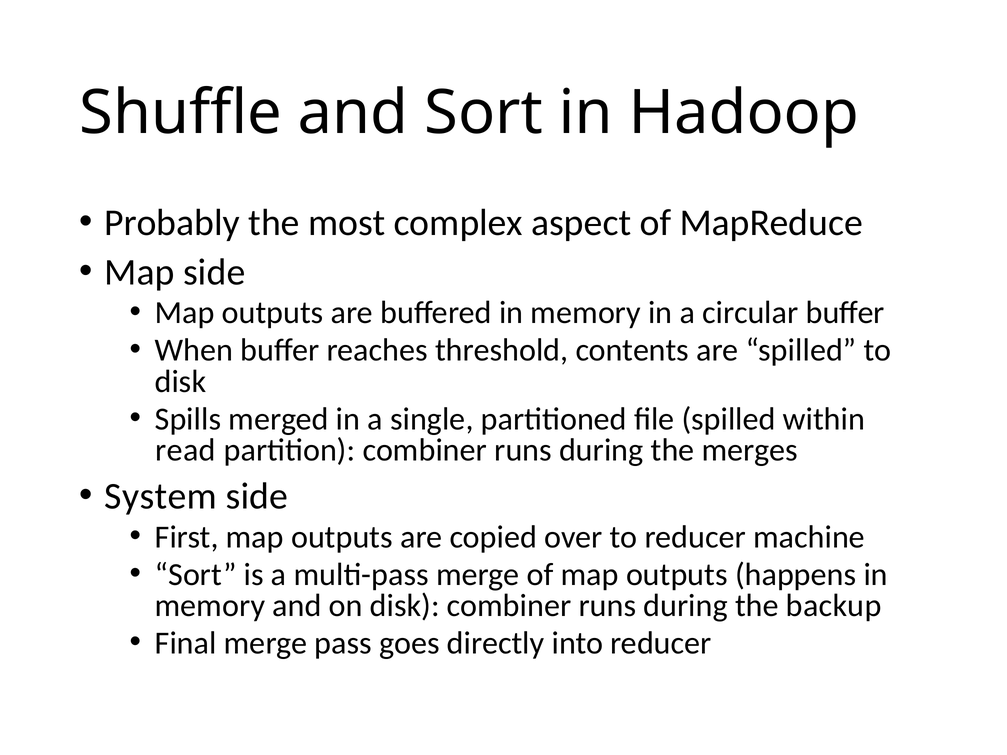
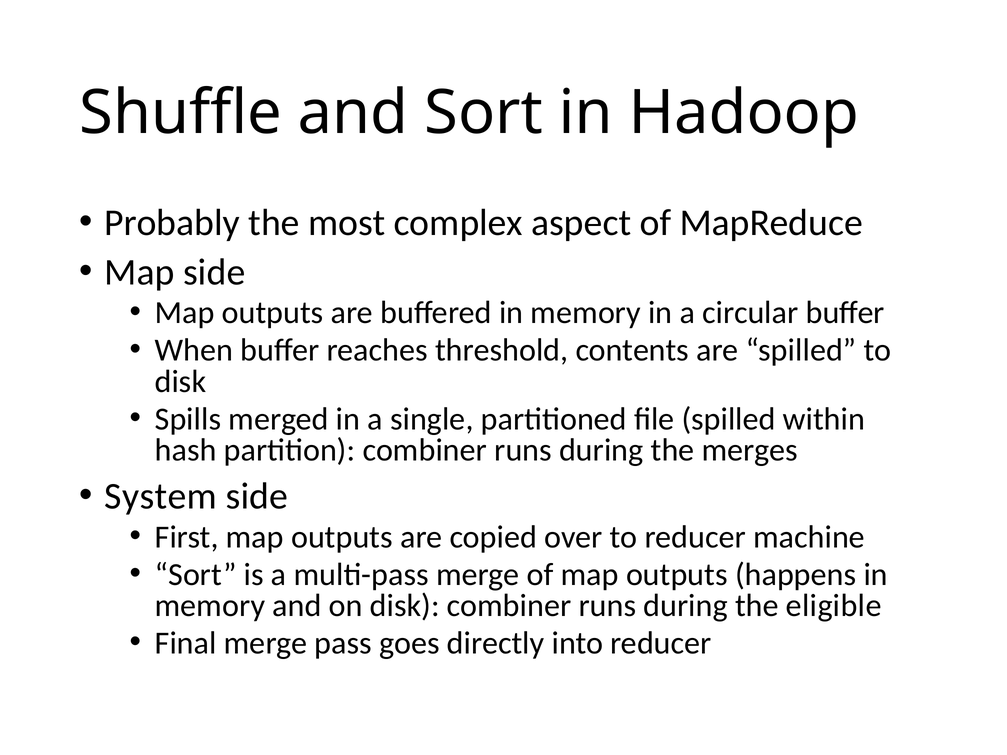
read: read -> hash
backup: backup -> eligible
